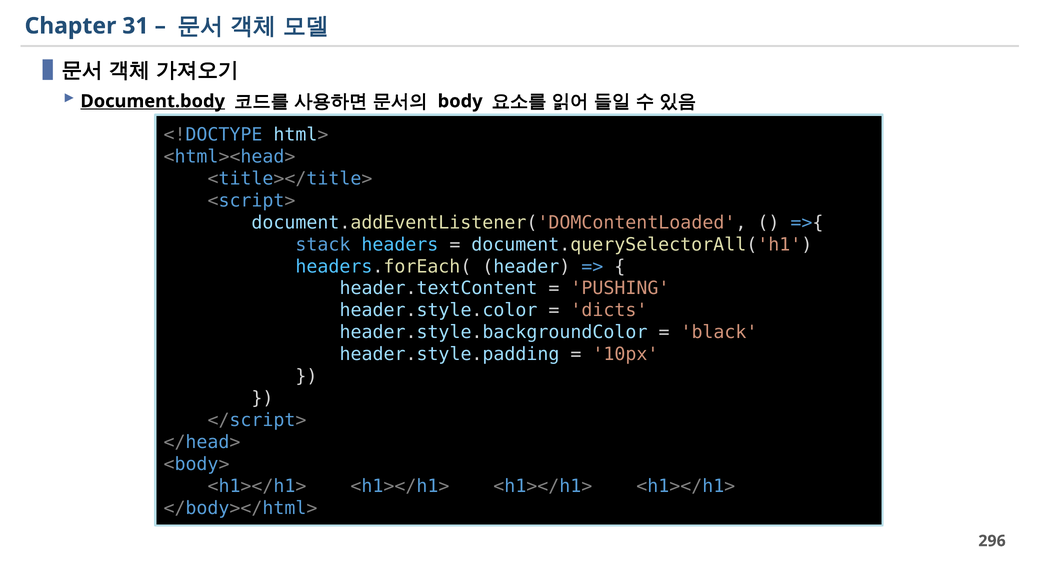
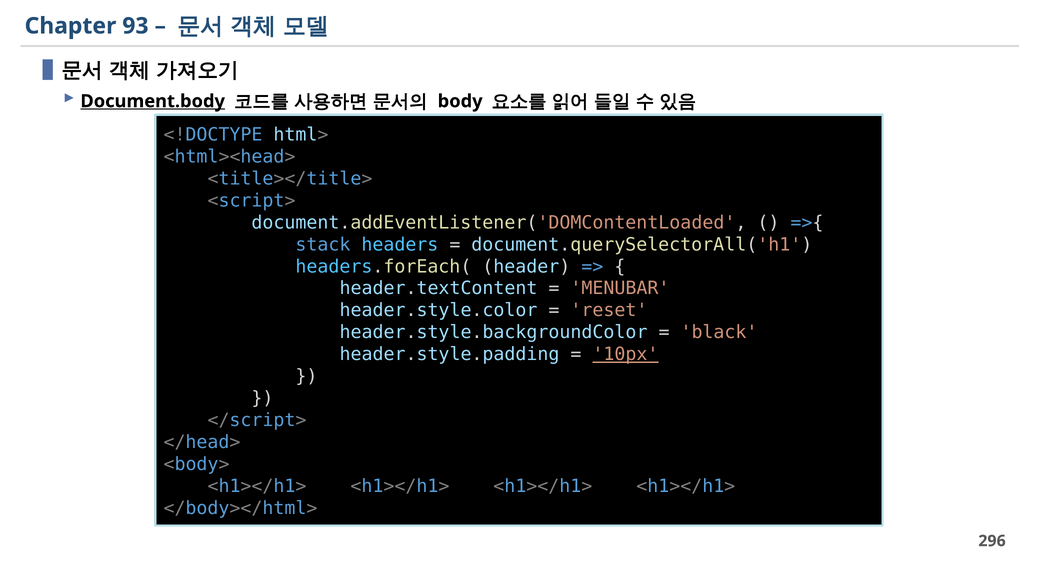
31: 31 -> 93
PUSHING: PUSHING -> MENUBAR
dicts: dicts -> reset
10px underline: none -> present
